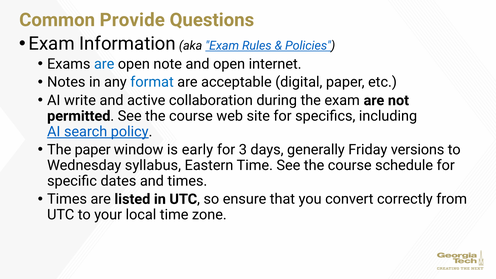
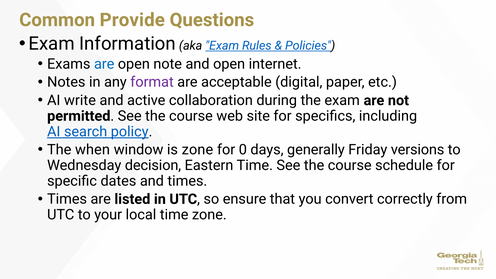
format colour: blue -> purple
The paper: paper -> when
is early: early -> zone
3: 3 -> 0
syllabus: syllabus -> decision
